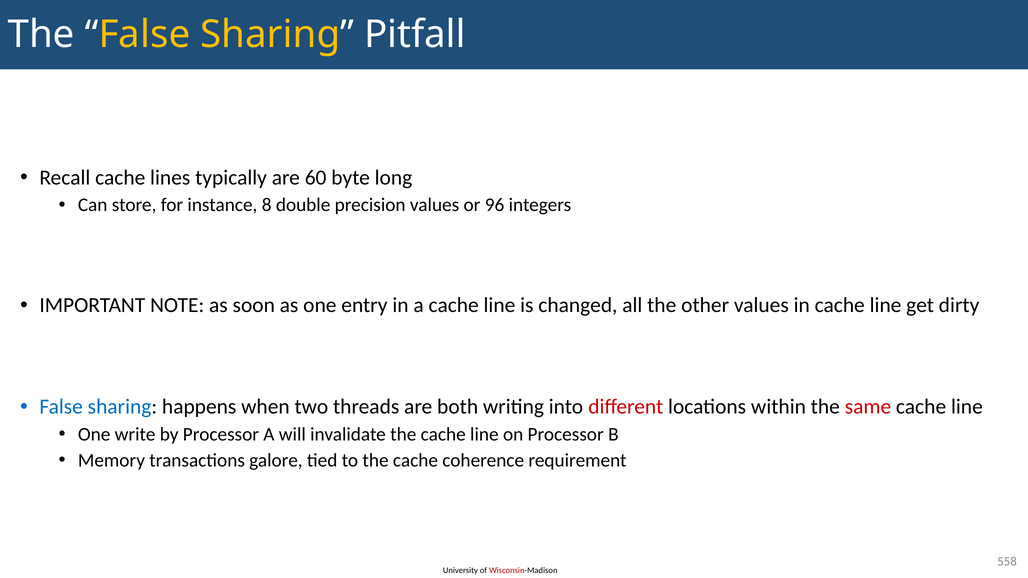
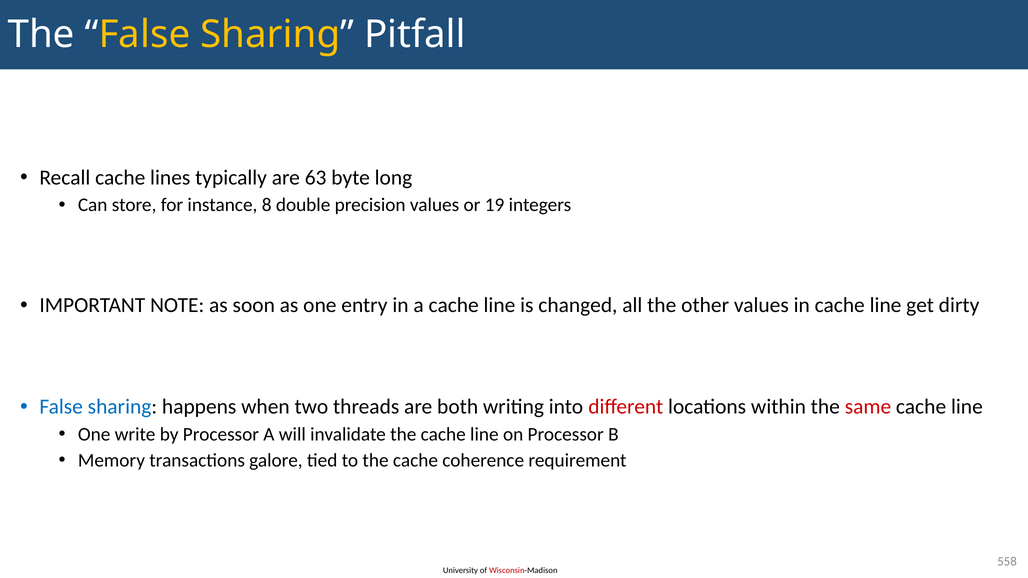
60: 60 -> 63
96: 96 -> 19
